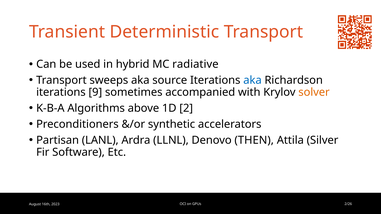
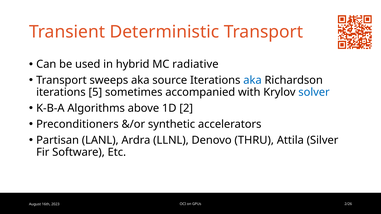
9: 9 -> 5
solver colour: orange -> blue
THEN: THEN -> THRU
